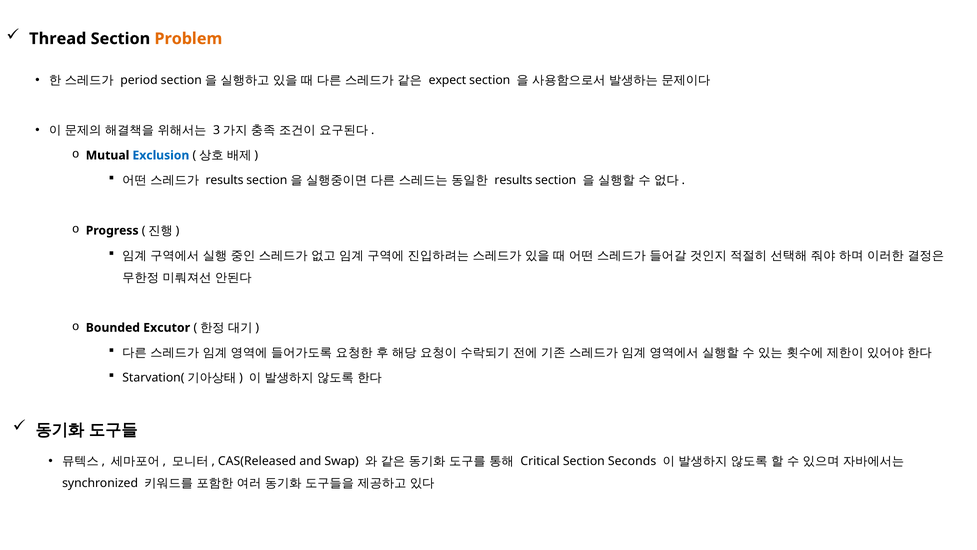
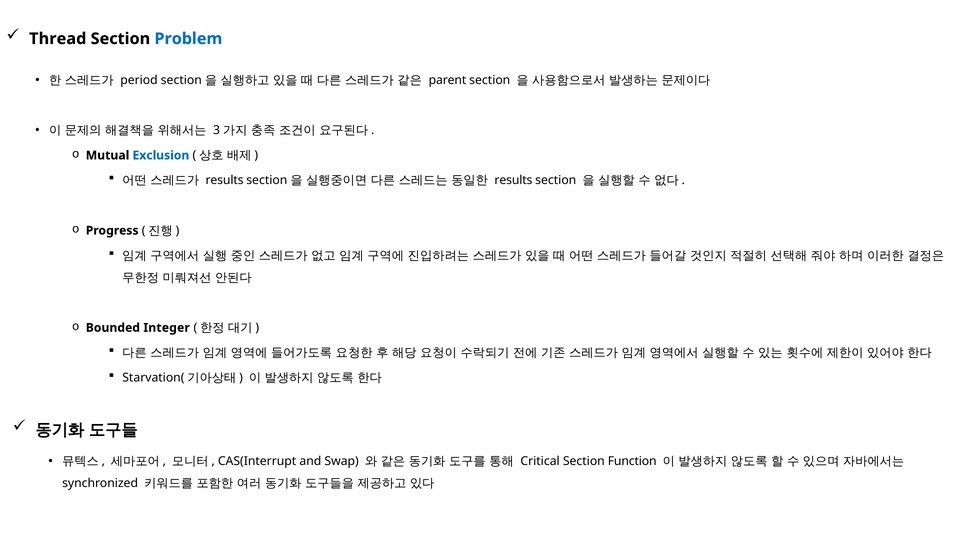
Problem colour: orange -> blue
expect: expect -> parent
Excutor: Excutor -> Integer
CAS(Released: CAS(Released -> CAS(Interrupt
Seconds: Seconds -> Function
